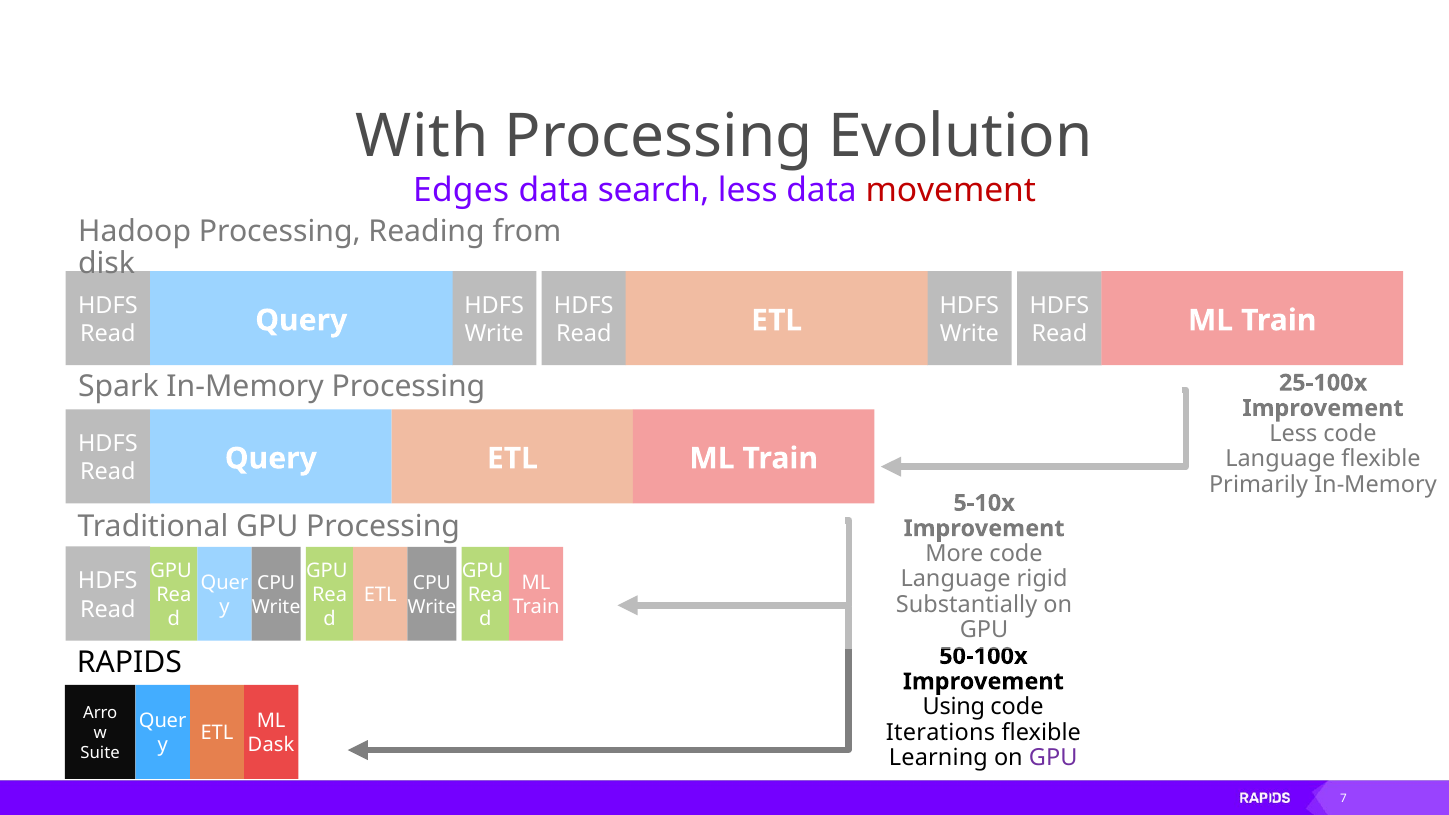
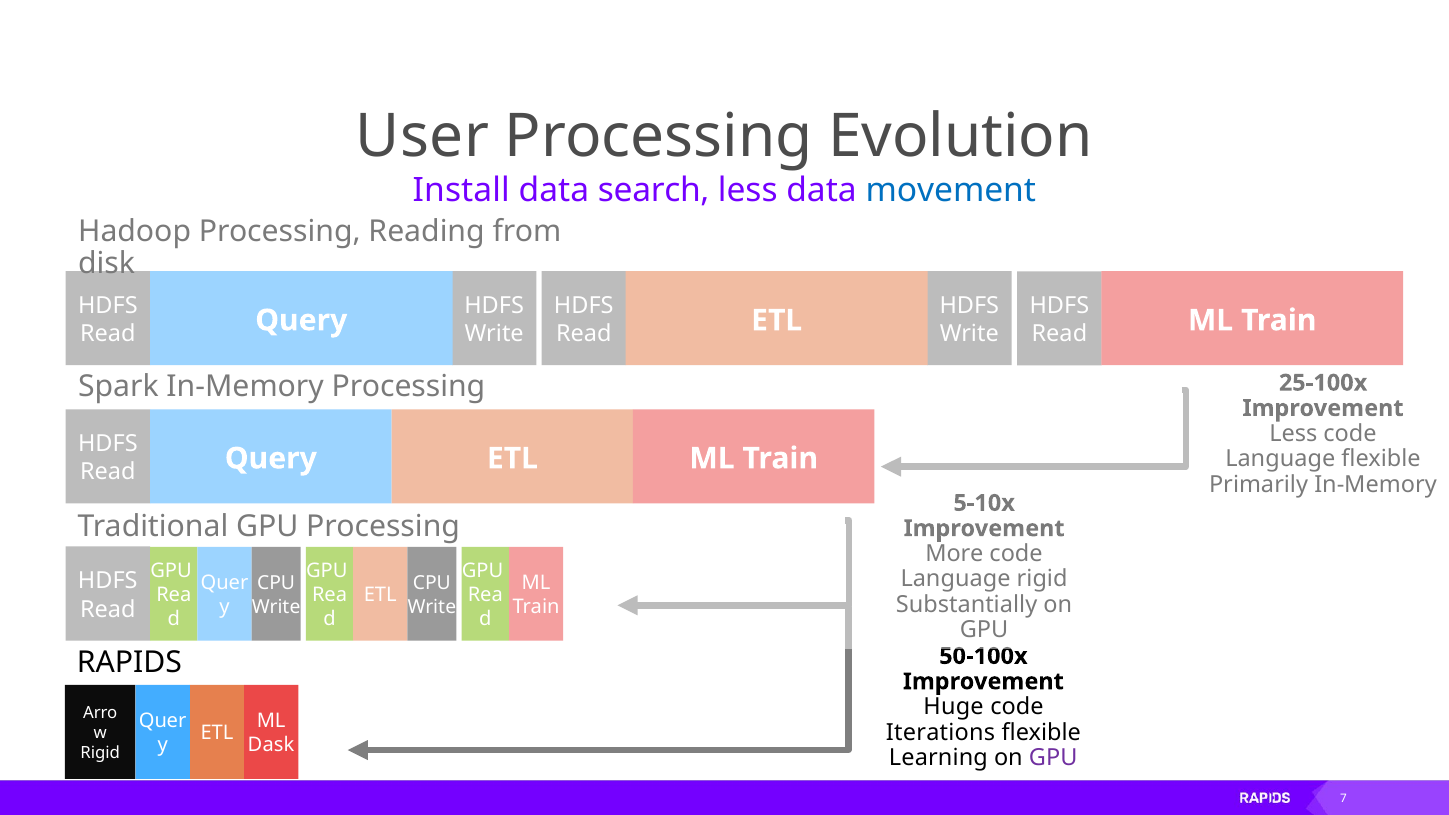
With: With -> User
Edges: Edges -> Install
movement colour: red -> blue
Using: Using -> Huge
Suite at (100, 753): Suite -> Rigid
